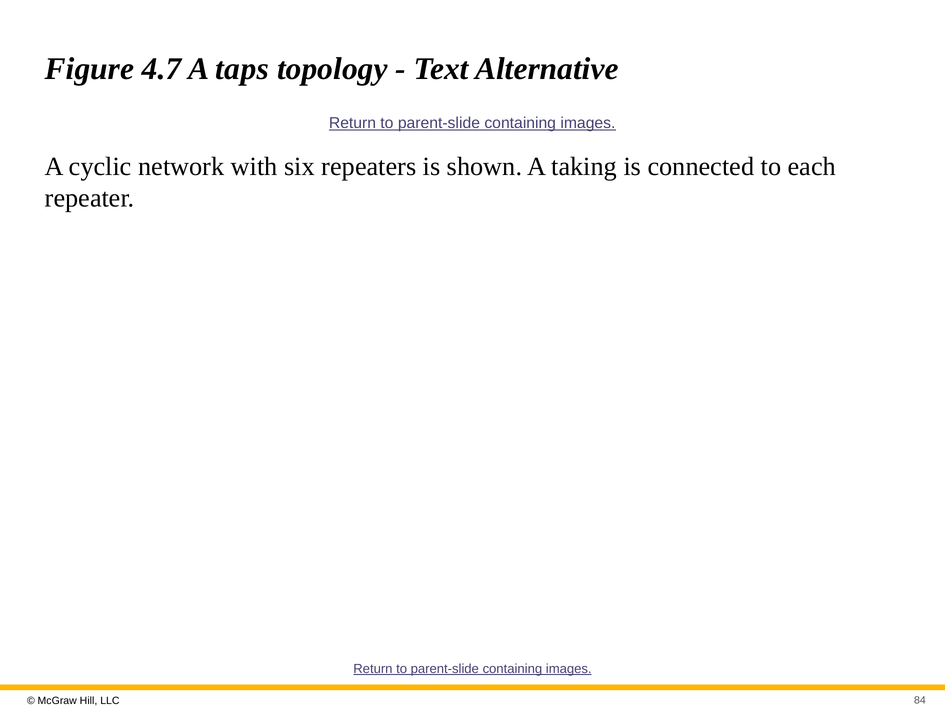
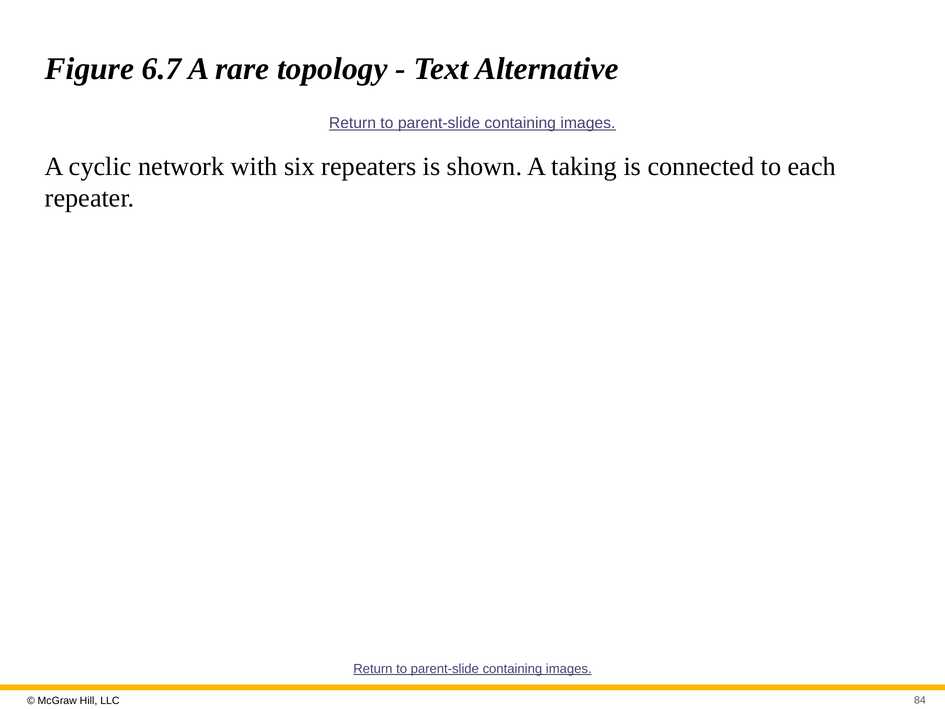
4.7: 4.7 -> 6.7
taps: taps -> rare
